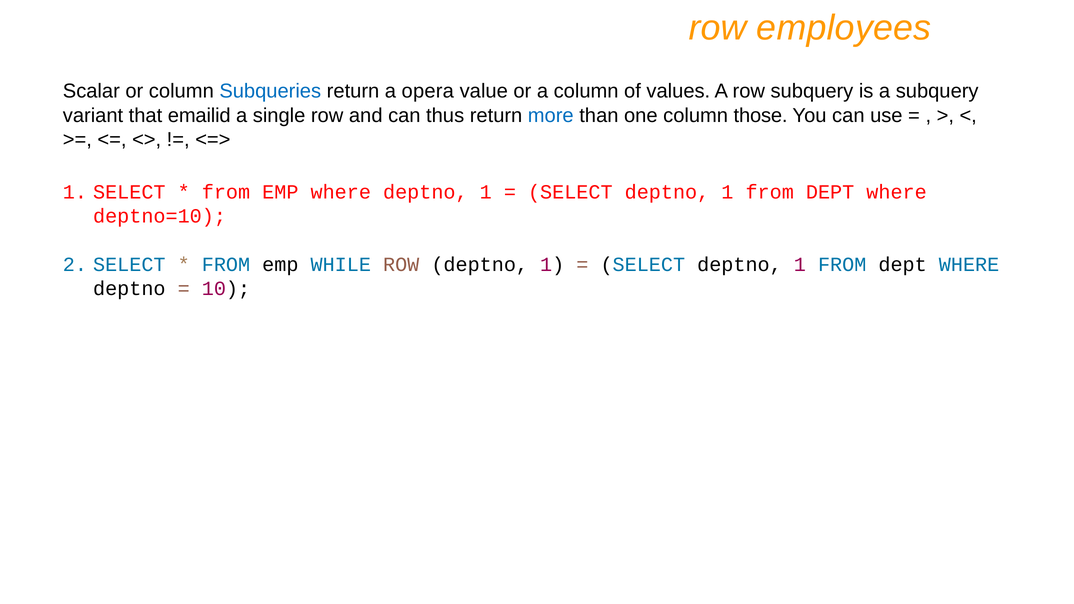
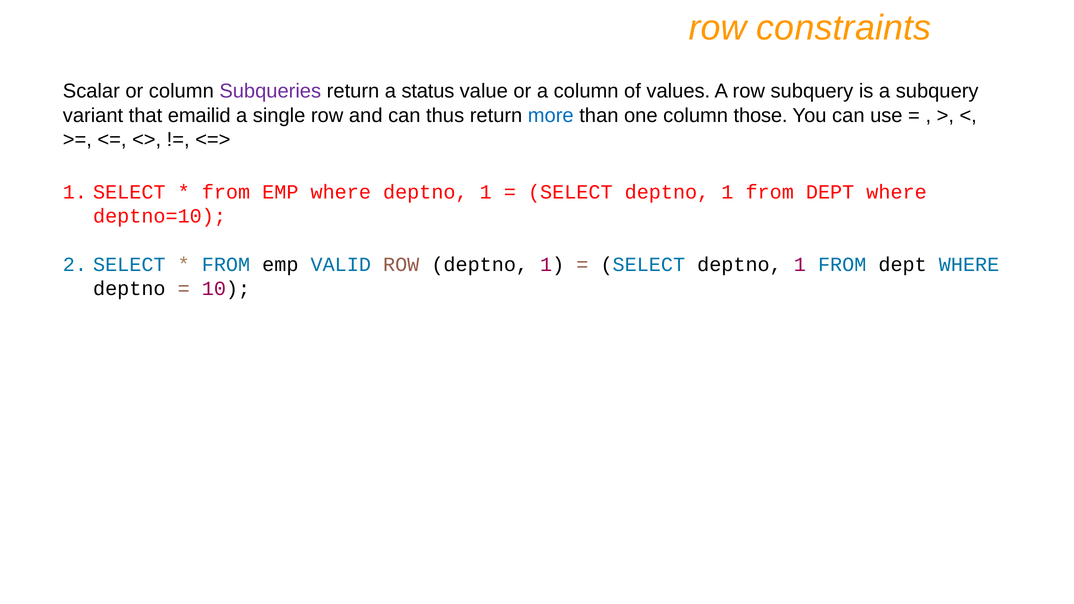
employees: employees -> constraints
Subqueries colour: blue -> purple
opera: opera -> status
WHILE: WHILE -> VALID
